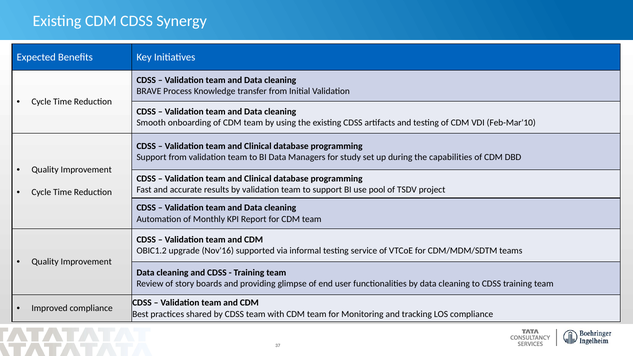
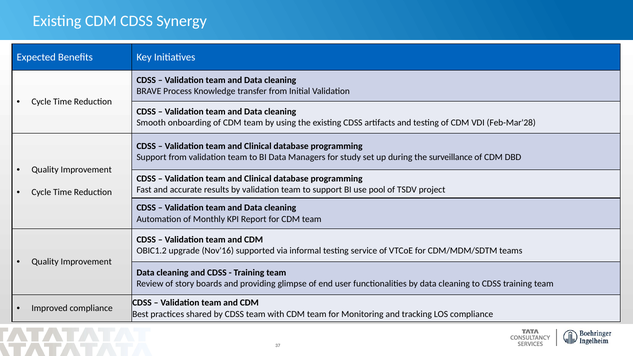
Feb-Mar'10: Feb-Mar'10 -> Feb-Mar'28
capabilities: capabilities -> surveillance
